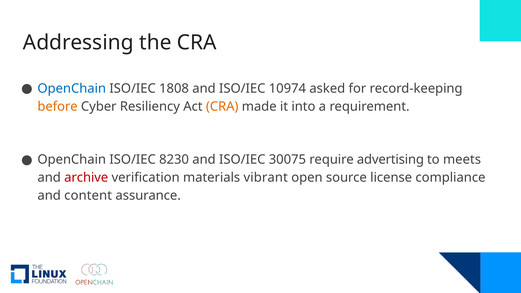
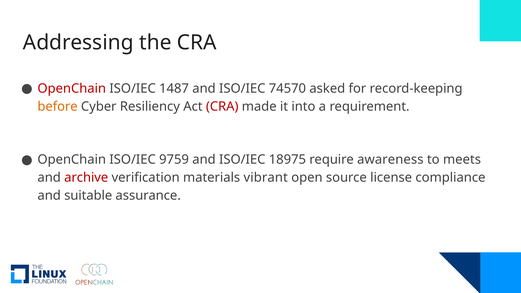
OpenChain at (72, 88) colour: blue -> red
1808: 1808 -> 1487
10974: 10974 -> 74570
CRA at (222, 106) colour: orange -> red
8230: 8230 -> 9759
30075: 30075 -> 18975
advertising: advertising -> awareness
content: content -> suitable
